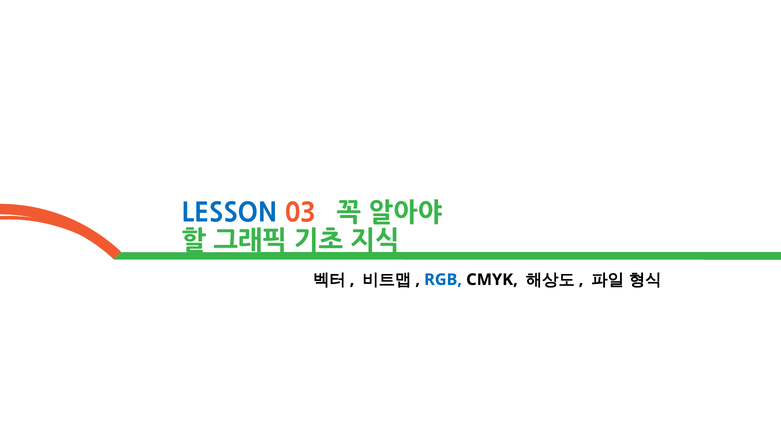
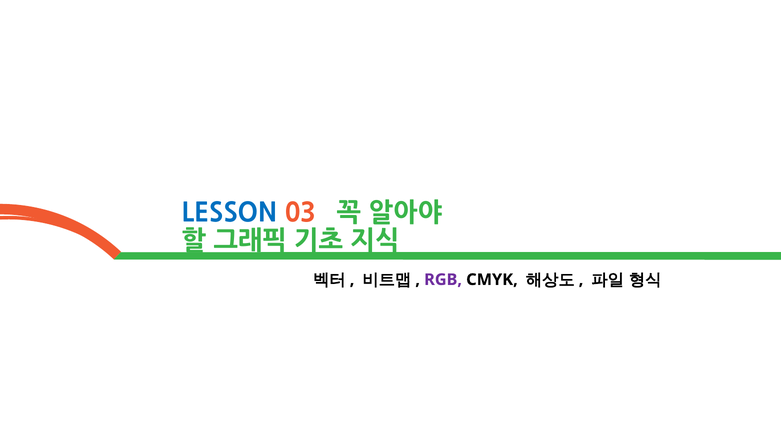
RGB colour: blue -> purple
